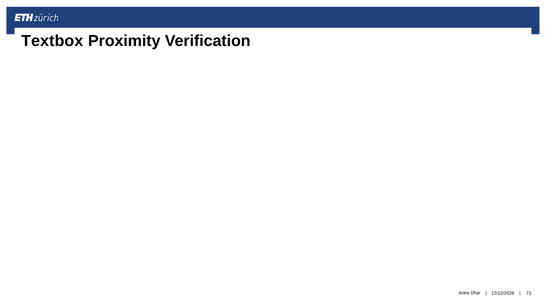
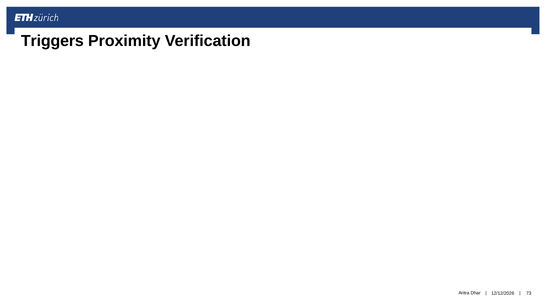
Textbox: Textbox -> Triggers
